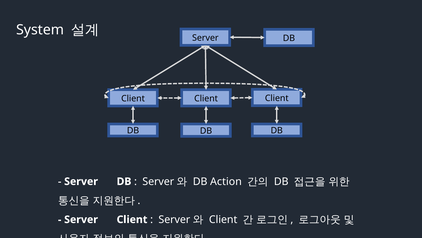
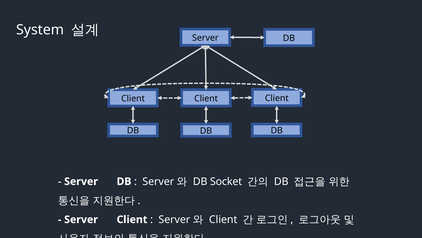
Action: Action -> Socket
